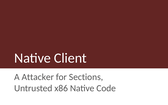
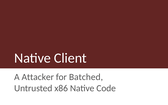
Sections: Sections -> Batched
